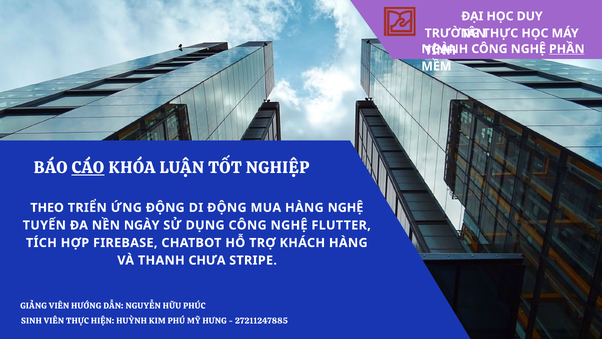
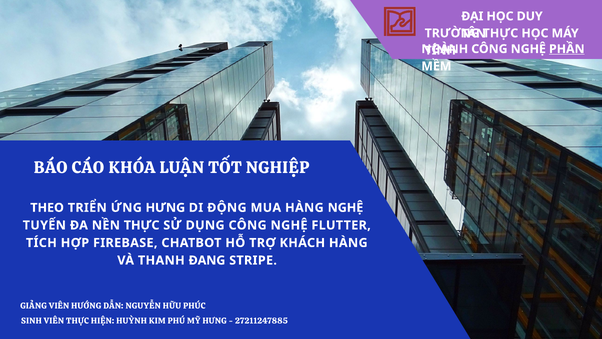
CÁO underline: present -> none
ỨNG ĐỘNG: ĐỘNG -> HƯNG
NỀN NGÀY: NGÀY -> THỰC
CHƯA: CHƯA -> ĐANG
